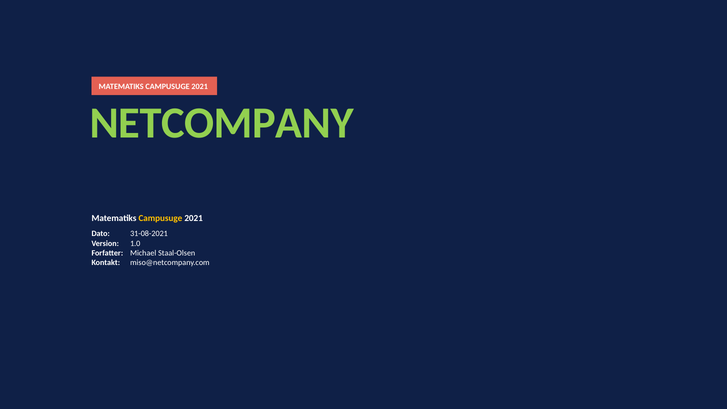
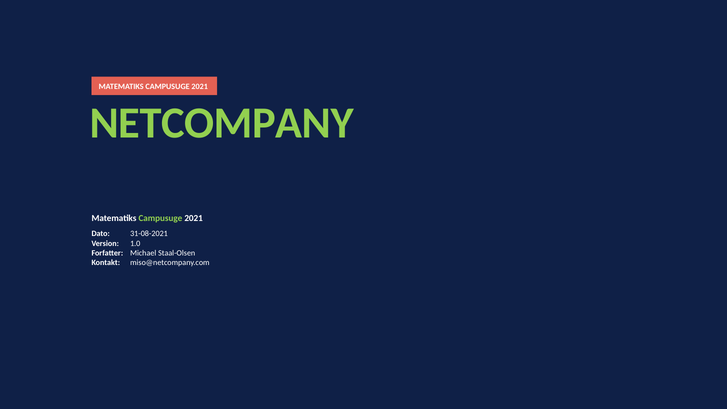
Campusuge at (160, 218) colour: yellow -> light green
